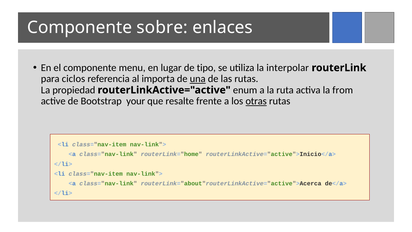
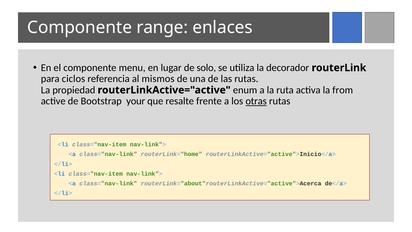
sobre: sobre -> range
tipo: tipo -> solo
interpolar: interpolar -> decorador
importa: importa -> mismos
una underline: present -> none
